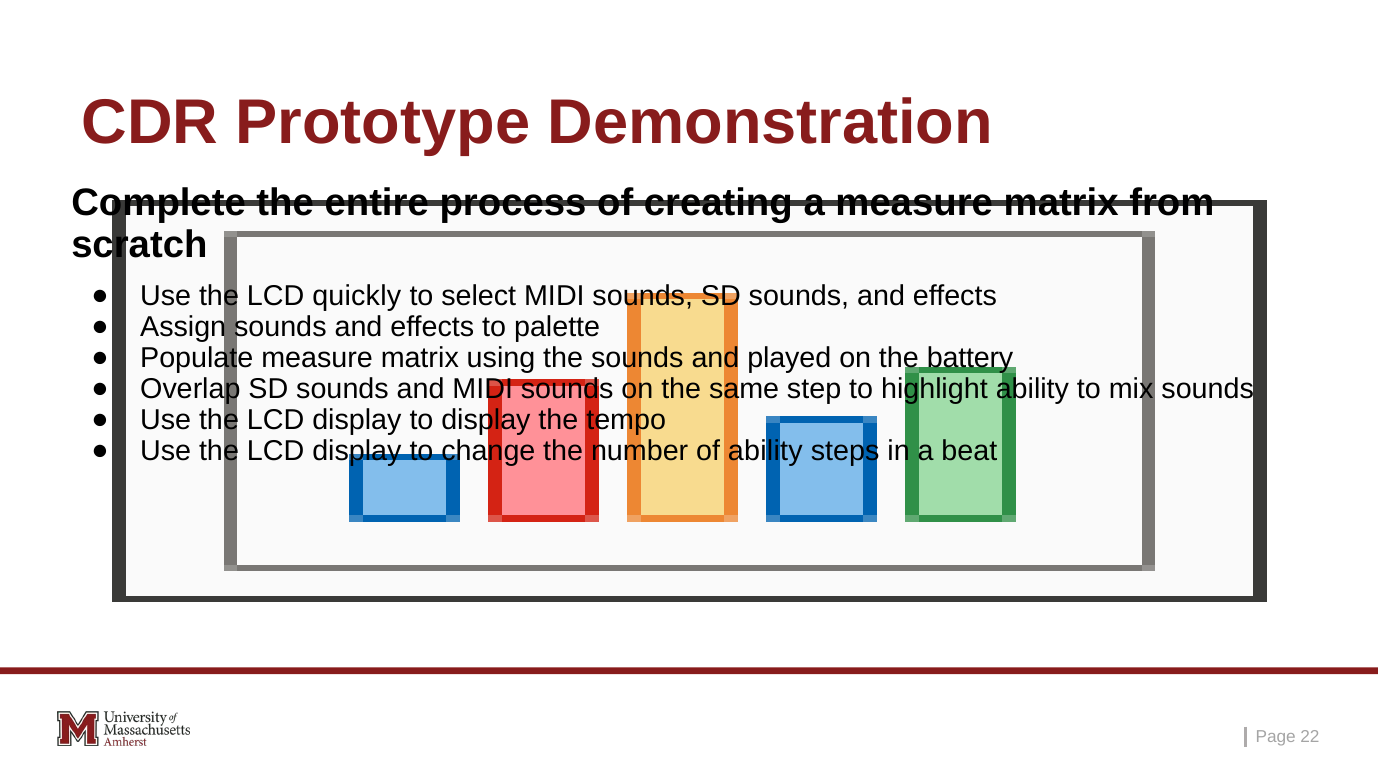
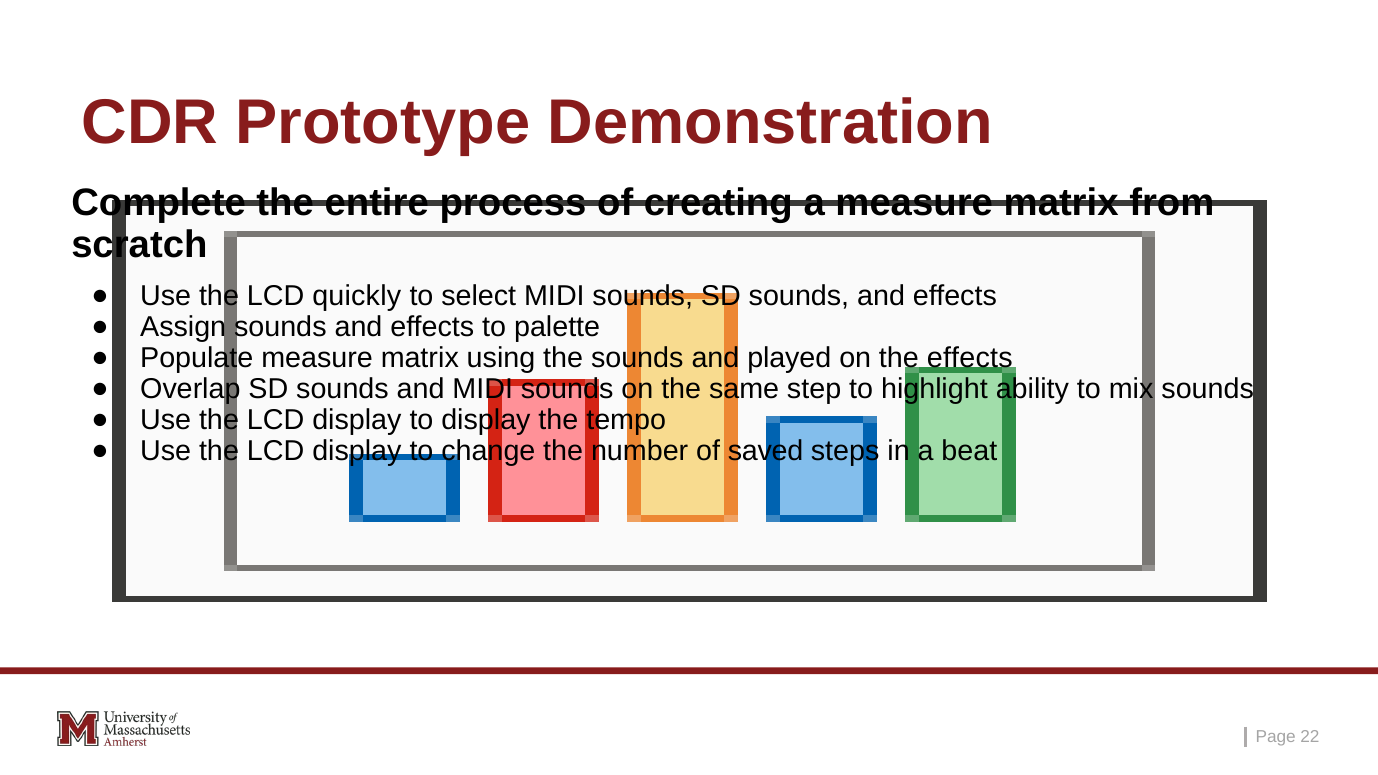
the battery: battery -> effects
of ability: ability -> saved
